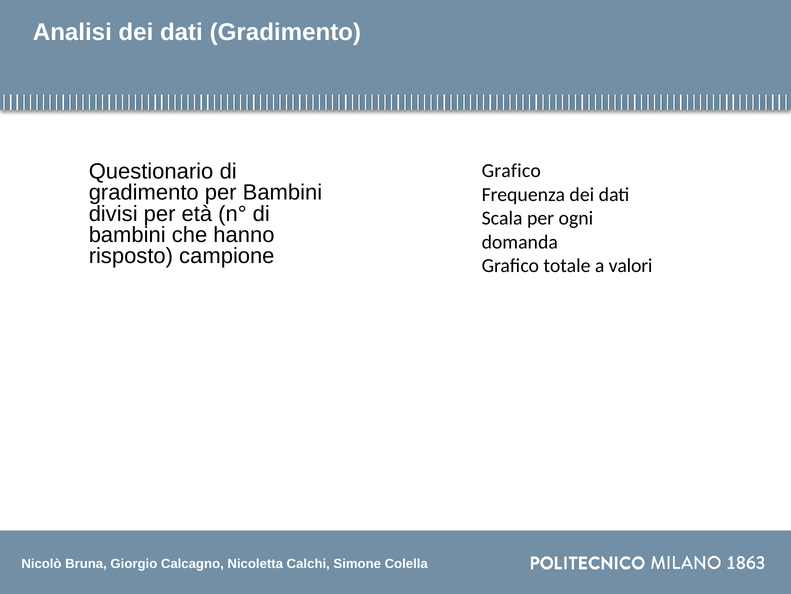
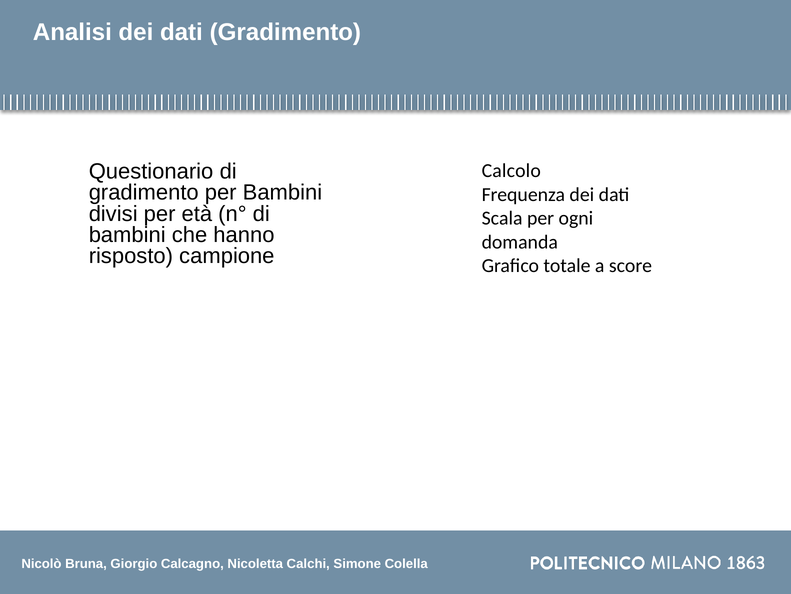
Grafico at (511, 171): Grafico -> Calcolo
valori: valori -> score
